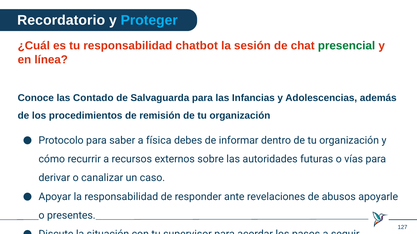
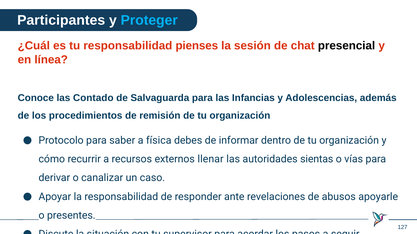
Recordatorio: Recordatorio -> Participantes
chatbot: chatbot -> pienses
presencial colour: green -> black
sobre: sobre -> llenar
futuras: futuras -> sientas
